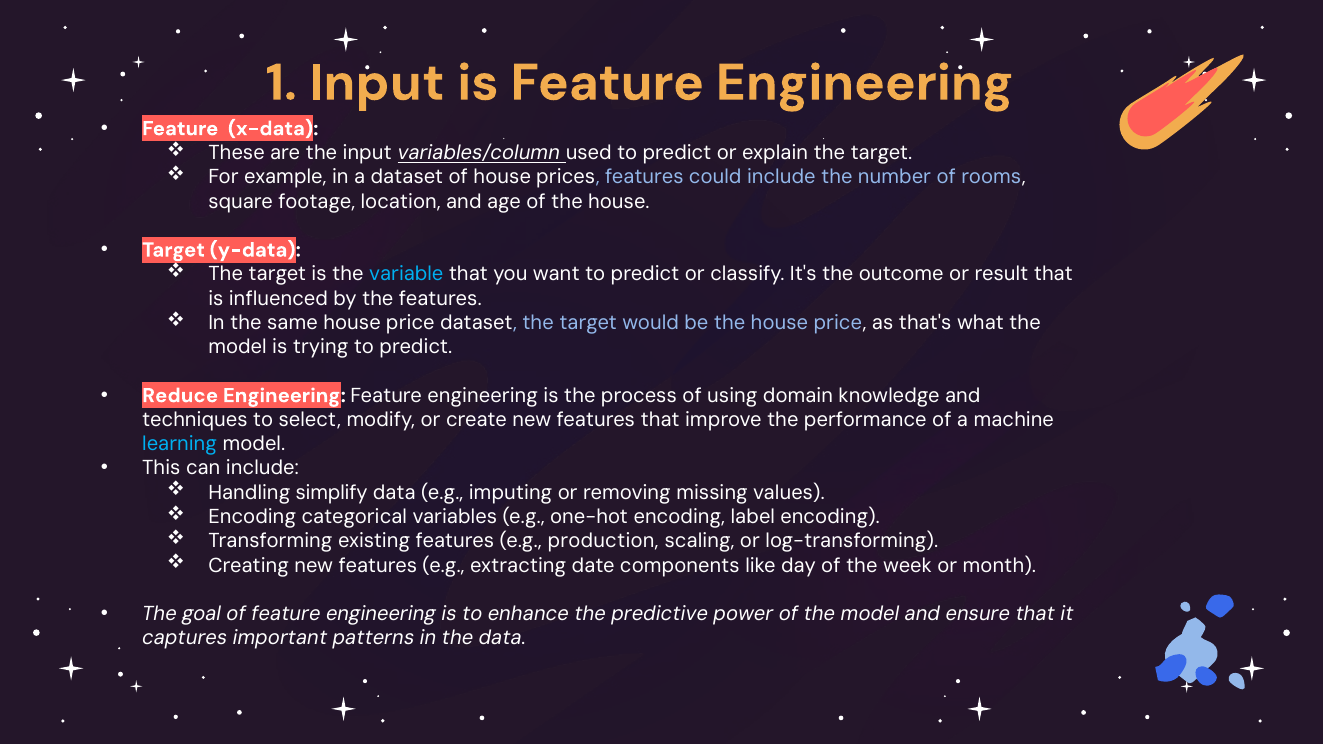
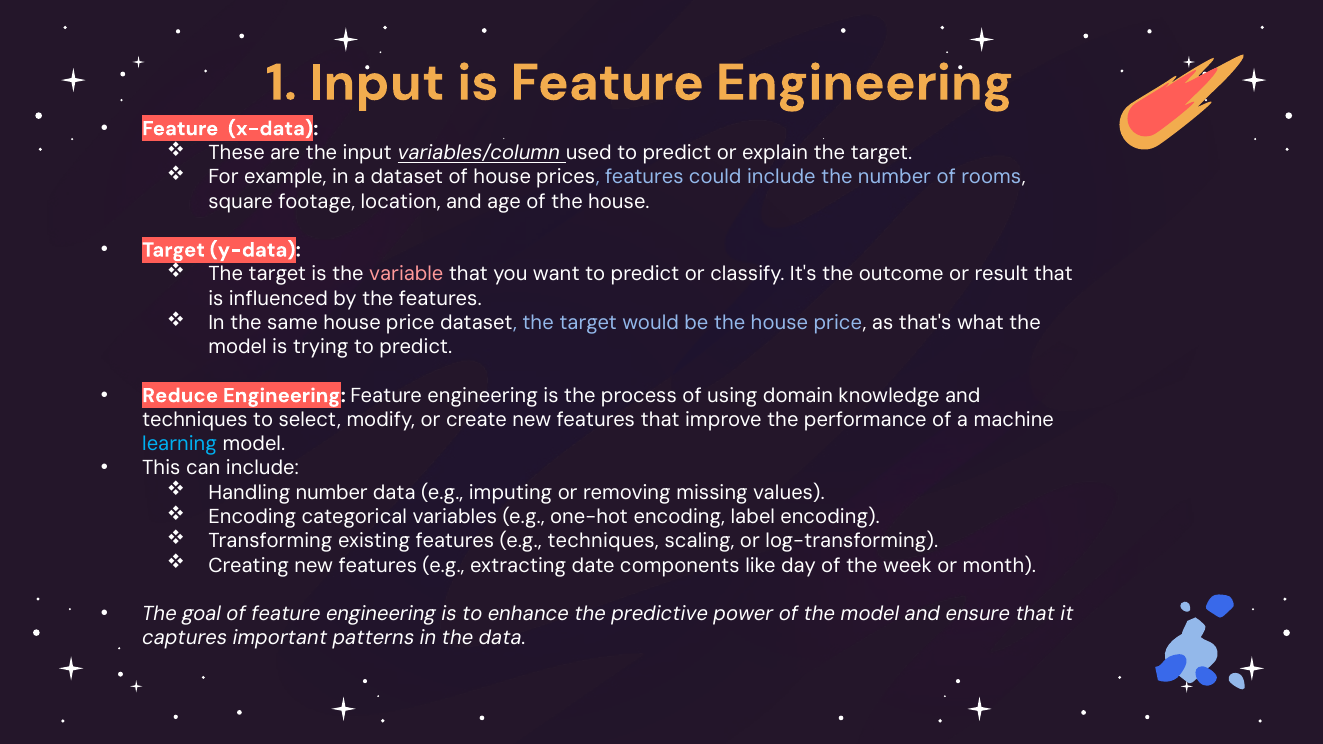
variable colour: light blue -> pink
Handling simplify: simplify -> number
e.g production: production -> techniques
